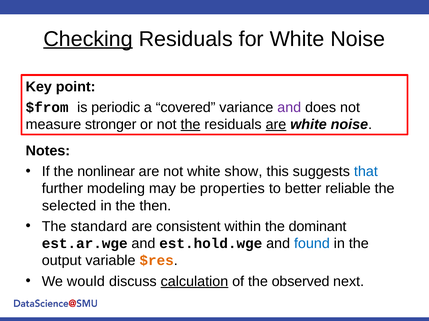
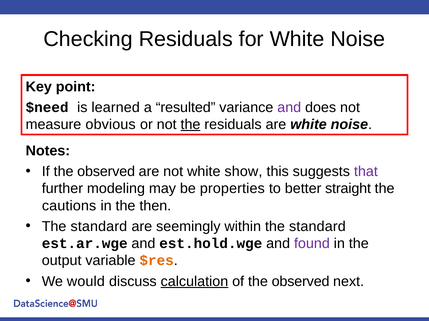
Checking underline: present -> none
$from: $from -> $need
periodic: periodic -> learned
covered: covered -> resulted
stronger: stronger -> obvious
are at (276, 125) underline: present -> none
If the nonlinear: nonlinear -> observed
that colour: blue -> purple
reliable: reliable -> straight
selected: selected -> cautions
consistent: consistent -> seemingly
within the dominant: dominant -> standard
found colour: blue -> purple
